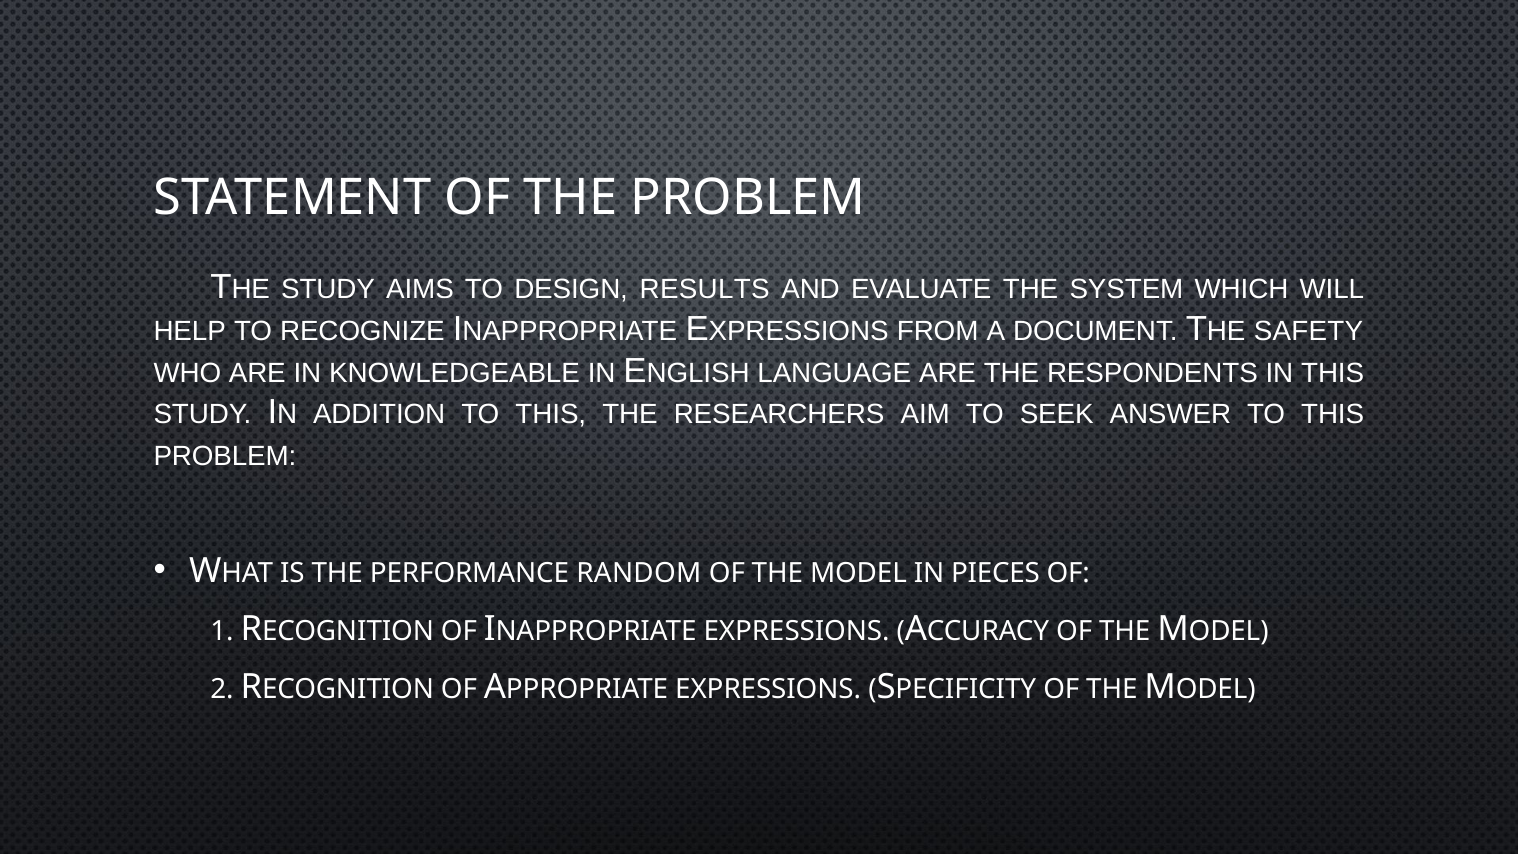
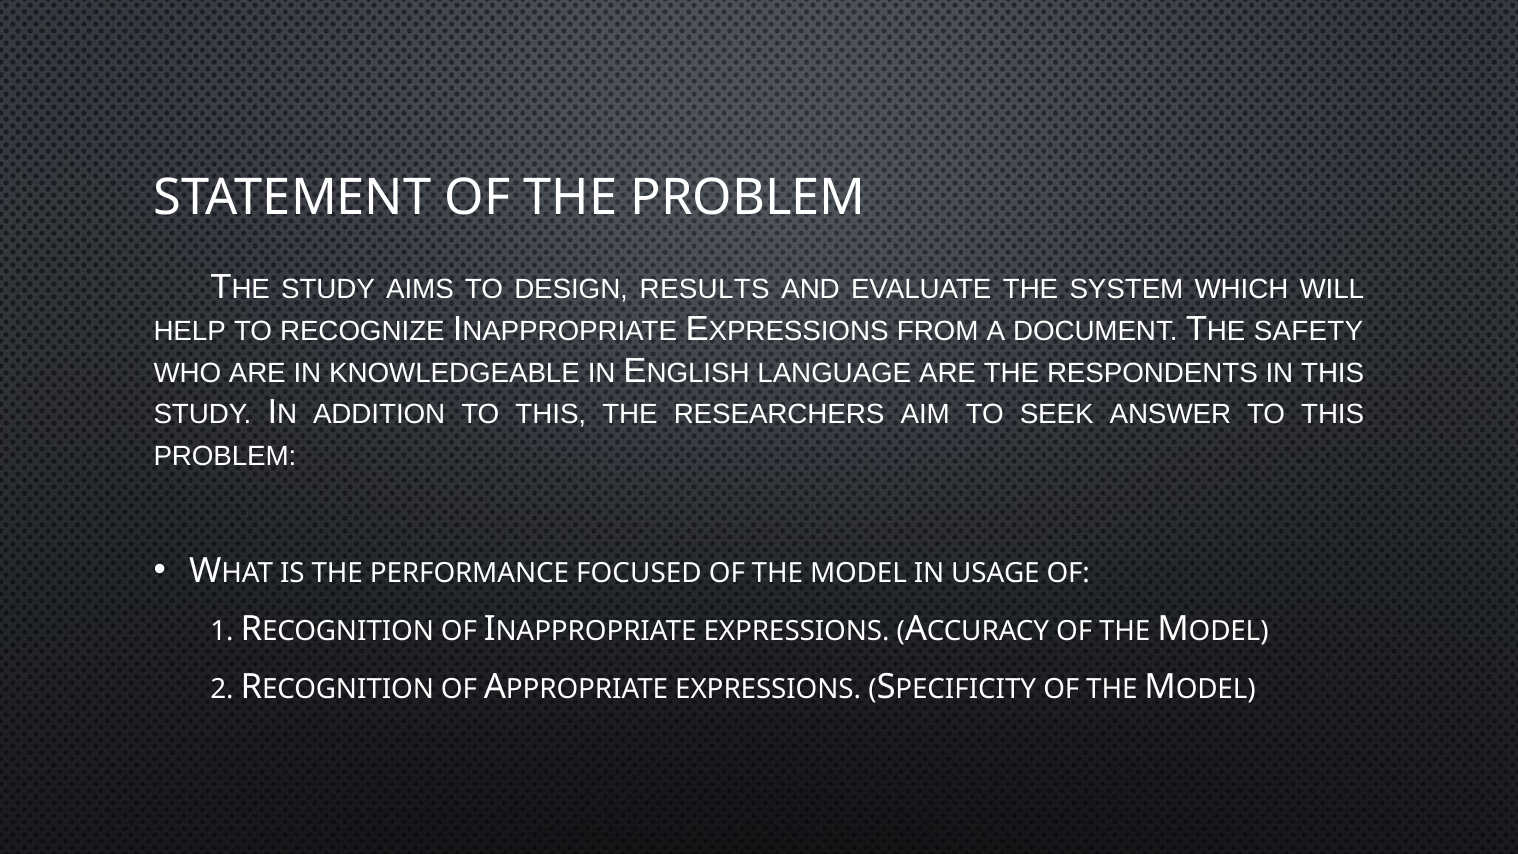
RANDOM: RANDOM -> FOCUSED
PIECES: PIECES -> USAGE
